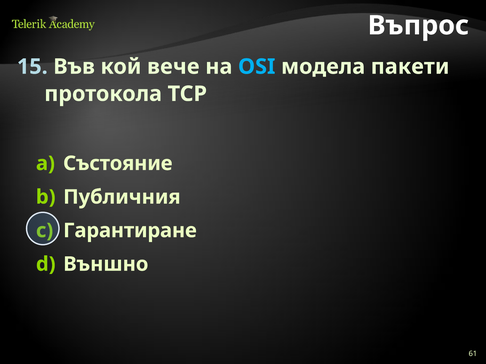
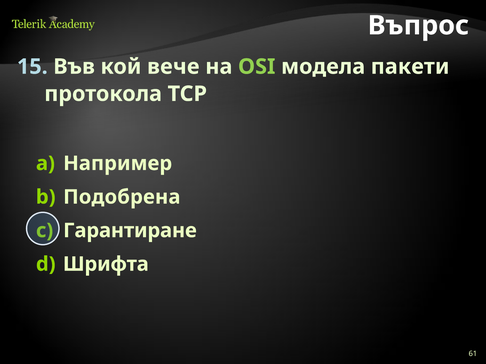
OSI colour: light blue -> light green
Състояние: Състояние -> Например
Публичния: Публичния -> Подобрена
Външно: Външно -> Шрифта
